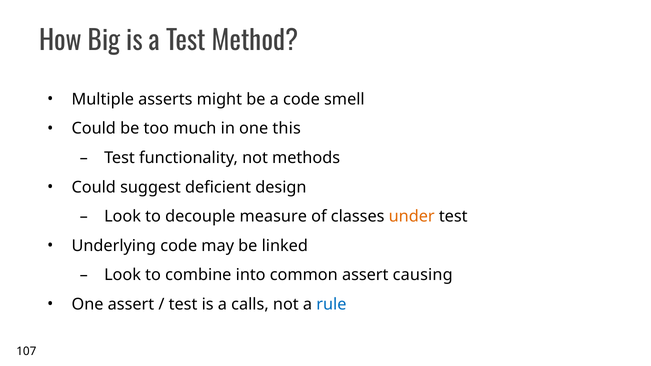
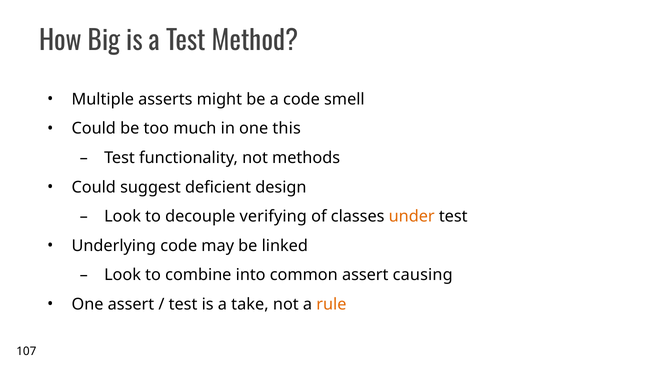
measure: measure -> verifying
calls: calls -> take
rule colour: blue -> orange
